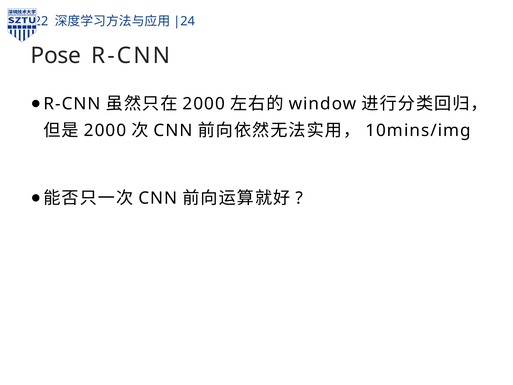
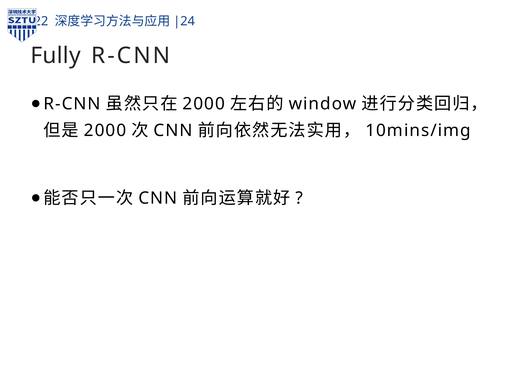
Pose: Pose -> Fully
